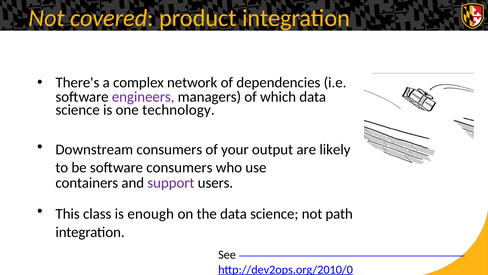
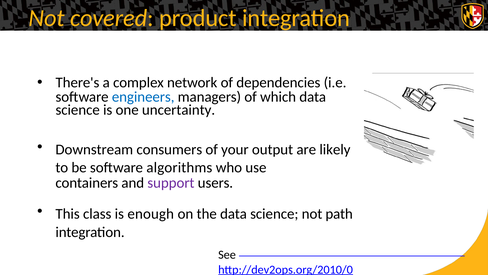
engineers colour: purple -> blue
technology: technology -> uncertainty
software consumers: consumers -> algorithms
